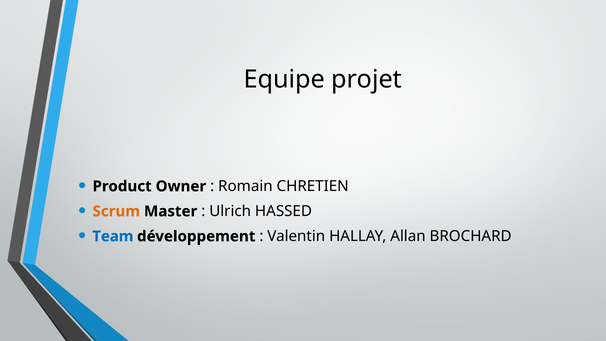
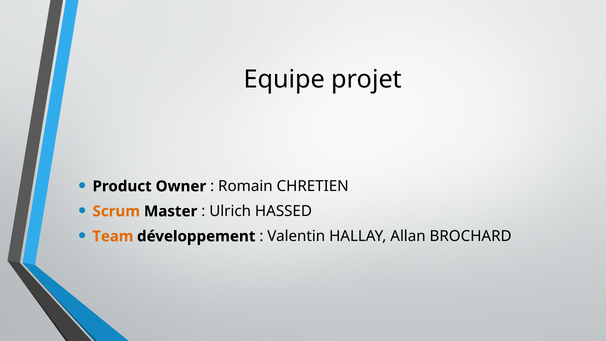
Team colour: blue -> orange
